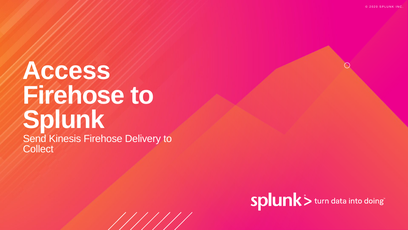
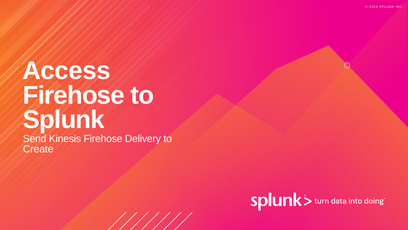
Collect: Collect -> Create
